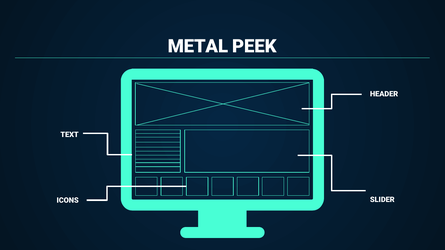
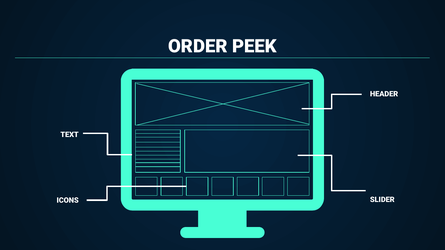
METAL: METAL -> ORDER
